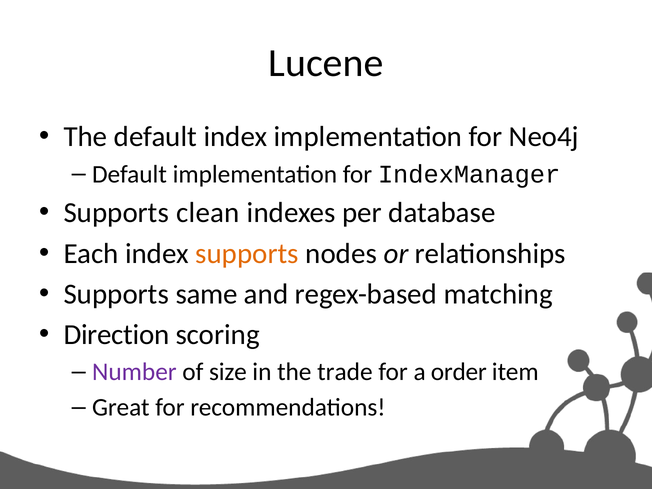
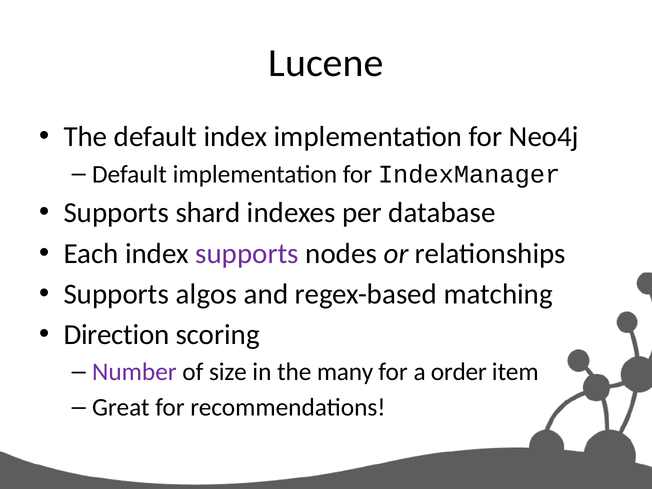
clean: clean -> shard
supports at (247, 253) colour: orange -> purple
same: same -> algos
trade: trade -> many
